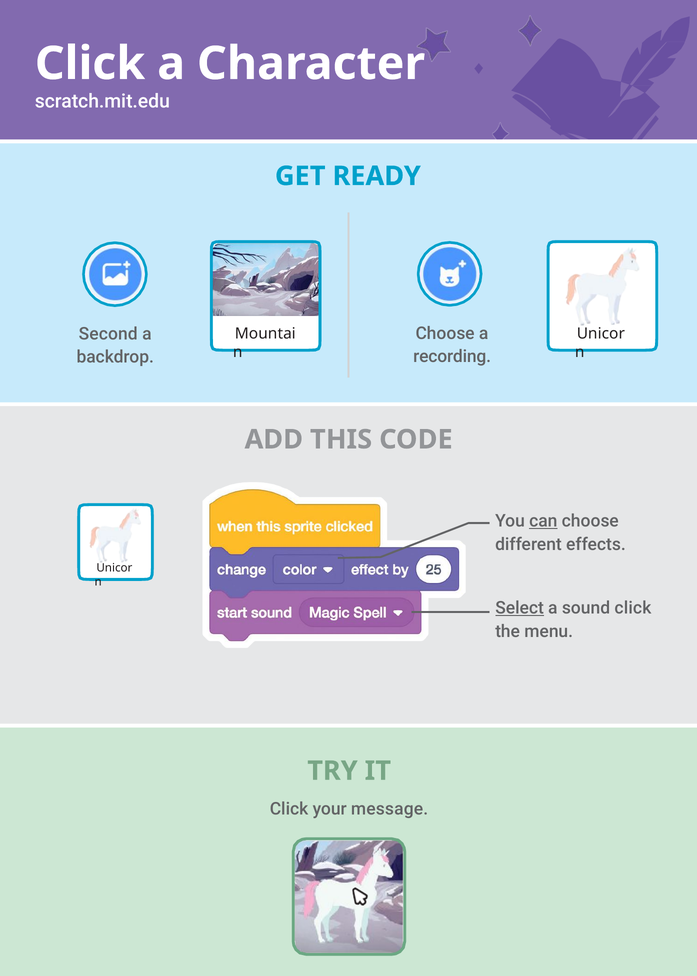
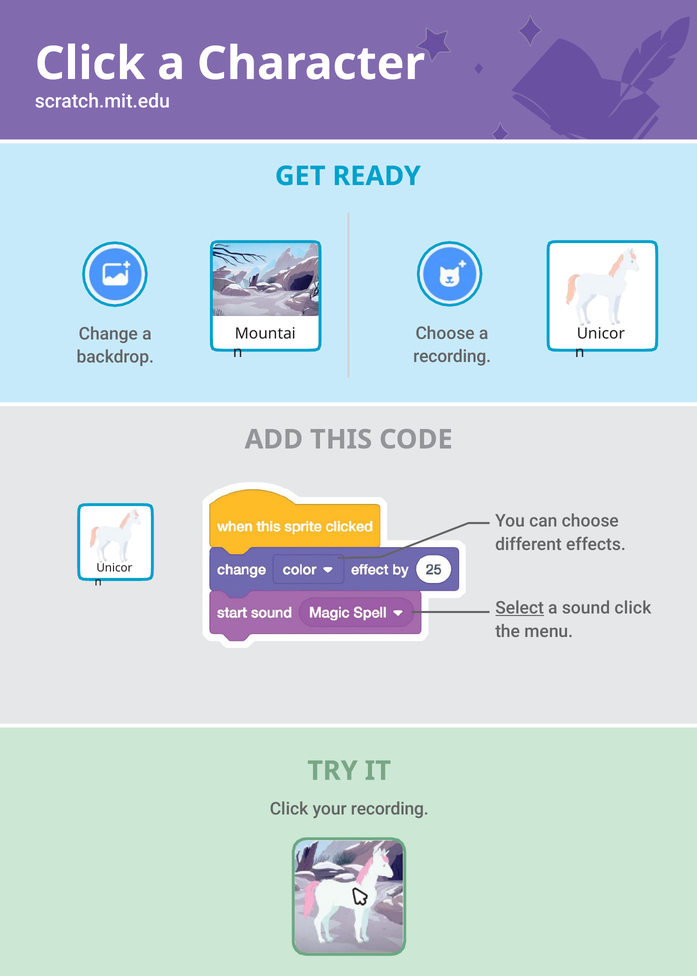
Second: Second -> Change
can underline: present -> none
your message: message -> recording
